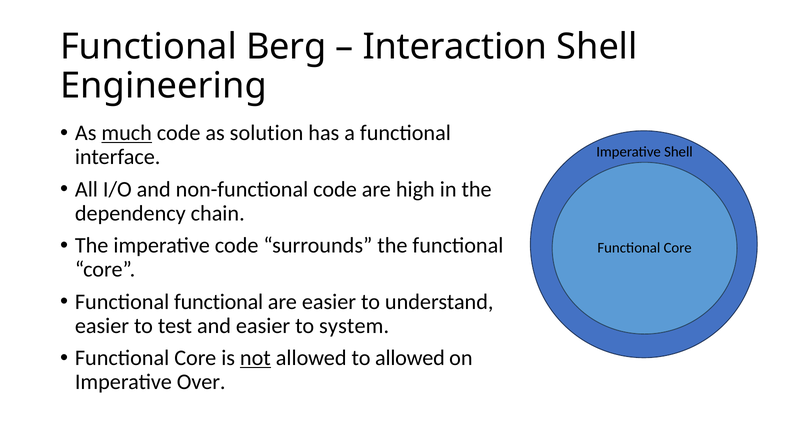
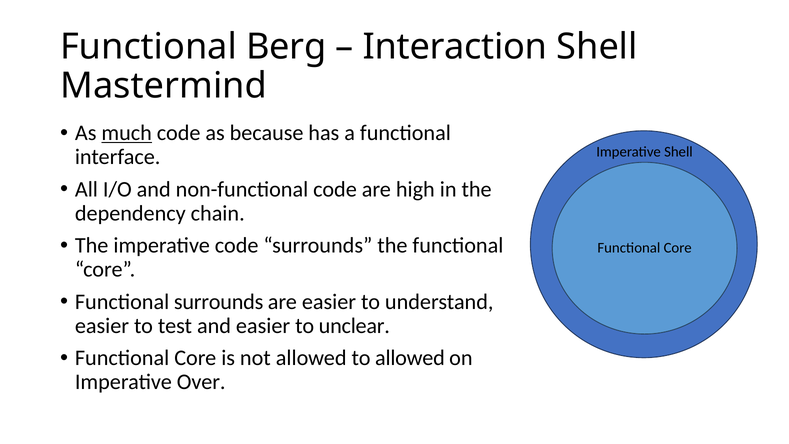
Engineering: Engineering -> Mastermind
solution: solution -> because
Functional functional: functional -> surrounds
system: system -> unclear
not underline: present -> none
